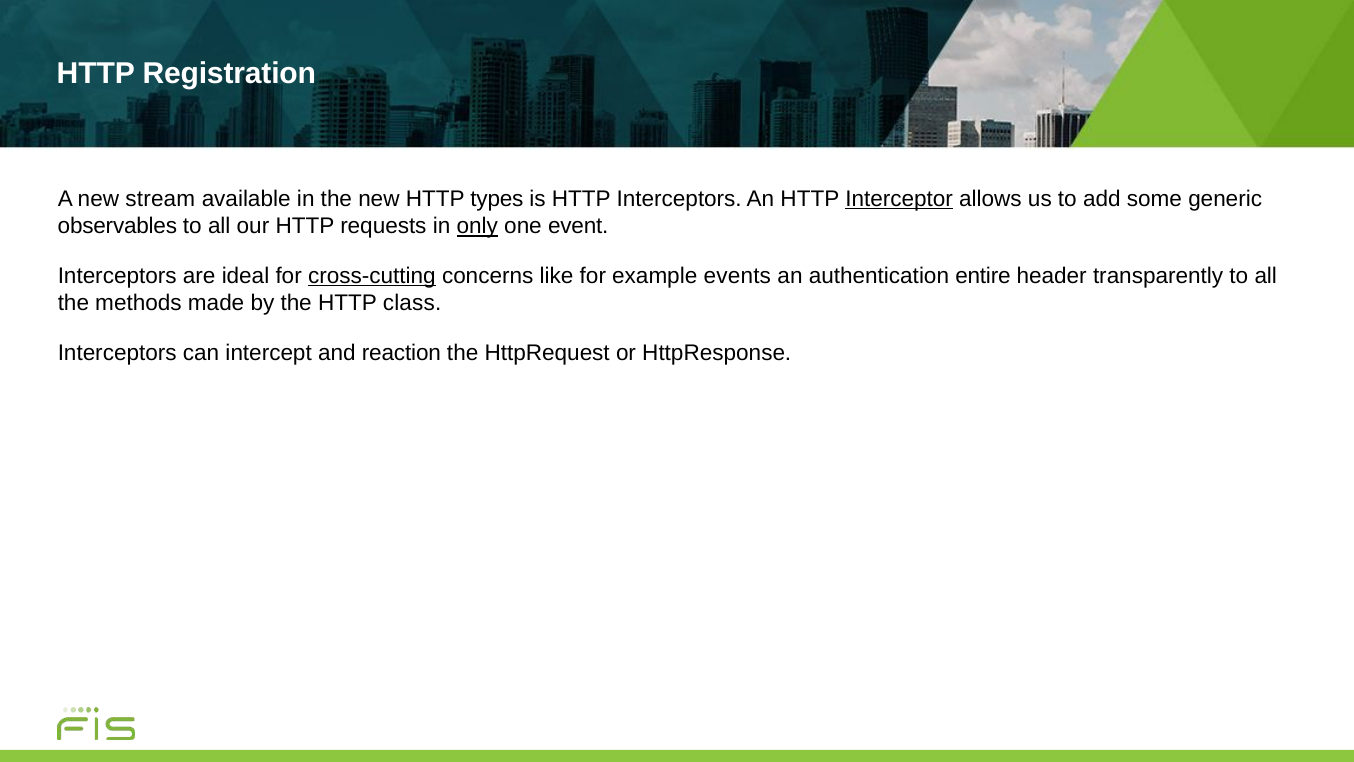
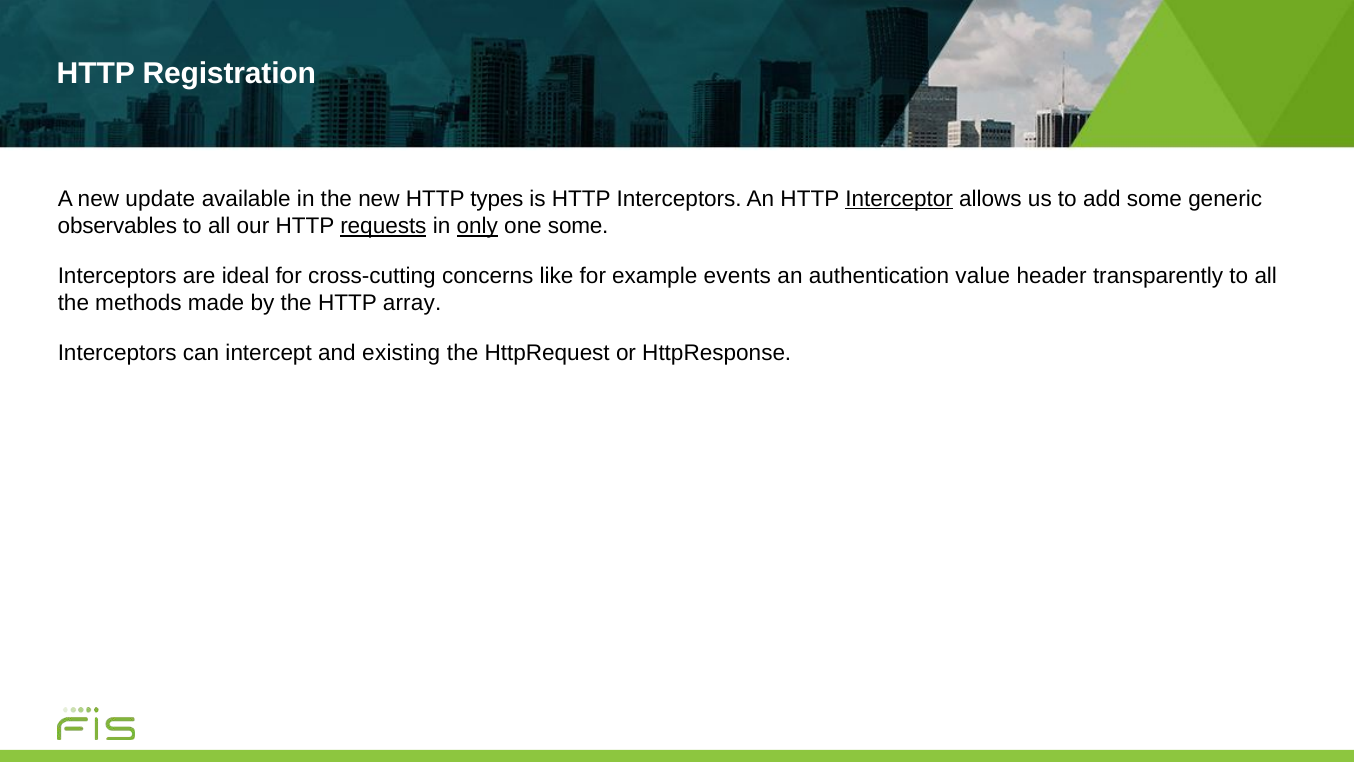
stream: stream -> update
requests underline: none -> present
one event: event -> some
cross-cutting underline: present -> none
entire: entire -> value
class: class -> array
reaction: reaction -> existing
